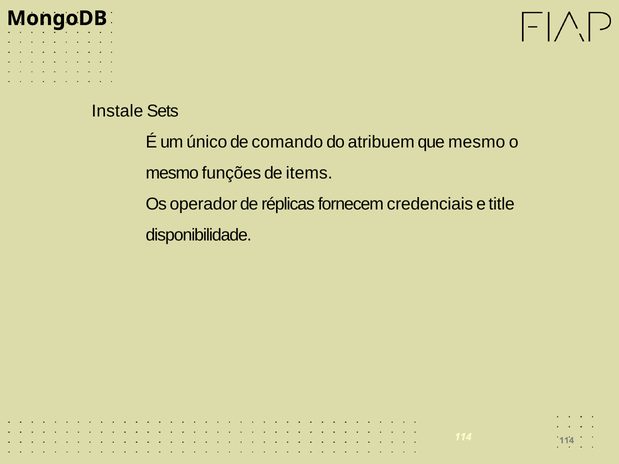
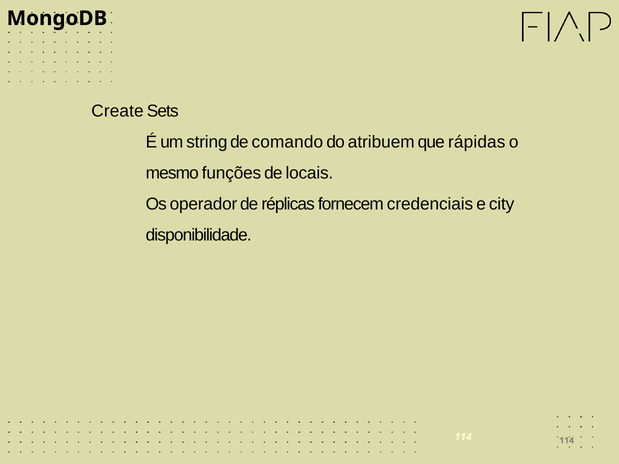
Instale: Instale -> Create
único: único -> string
que mesmo: mesmo -> rápidas
items: items -> locais
title: title -> city
